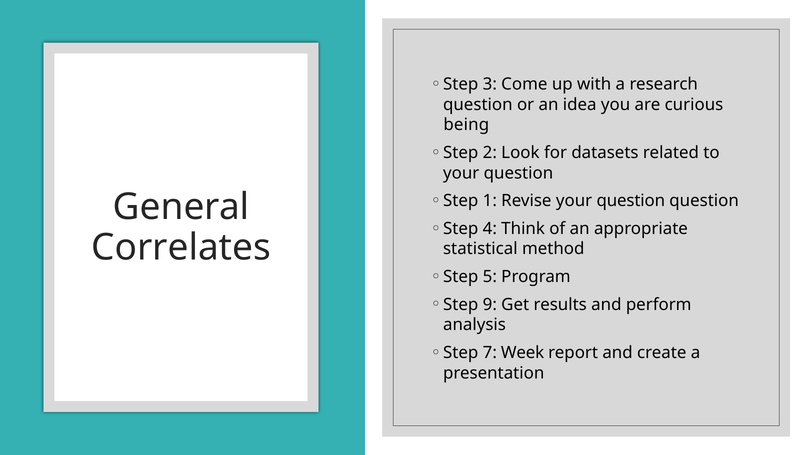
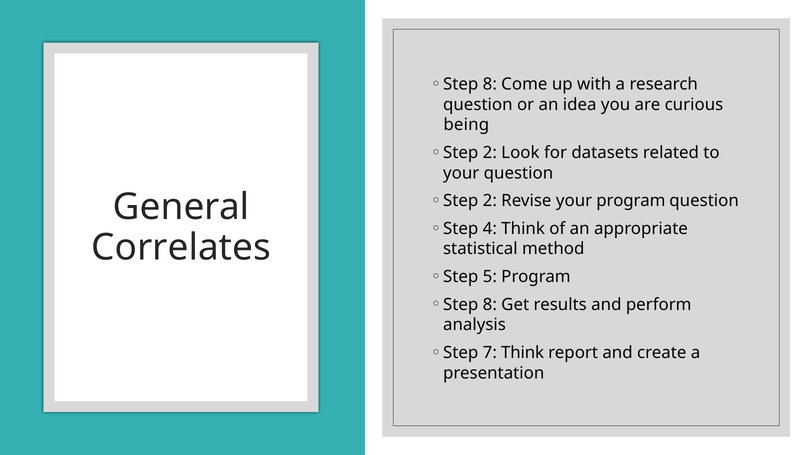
3 at (490, 84): 3 -> 8
1 at (490, 201): 1 -> 2
Revise your question: question -> program
9 at (490, 305): 9 -> 8
7 Week: Week -> Think
